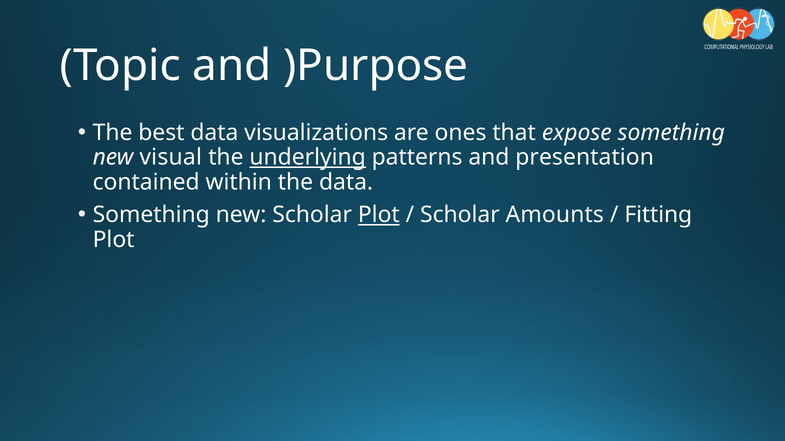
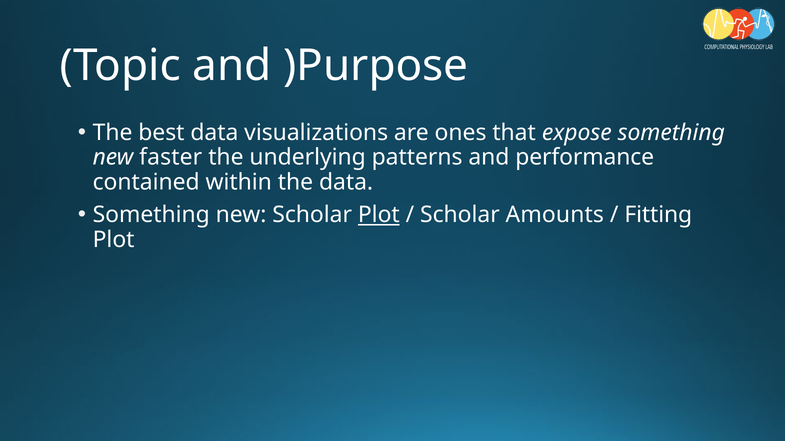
visual: visual -> faster
underlying underline: present -> none
presentation: presentation -> performance
